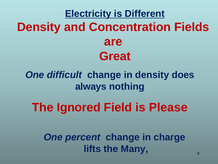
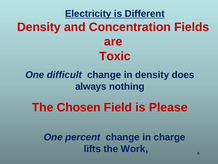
Great: Great -> Toxic
Ignored: Ignored -> Chosen
Many: Many -> Work
